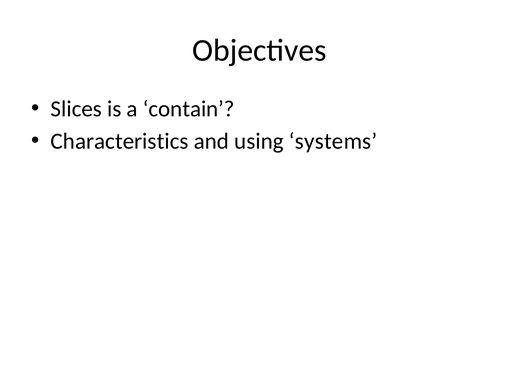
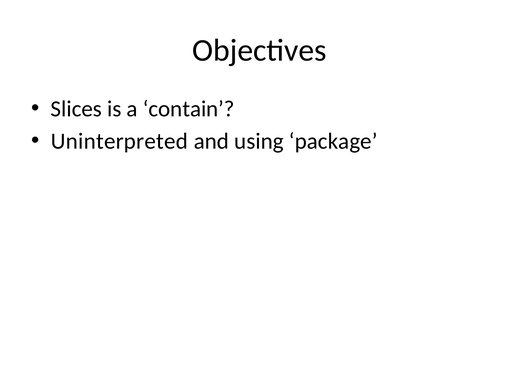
Characteristics: Characteristics -> Uninterpreted
systems: systems -> package
